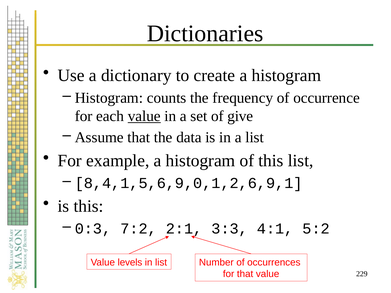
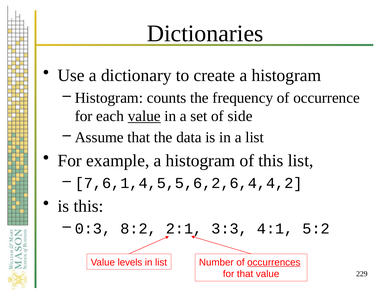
give: give -> side
8,4,1,5,6,9,0,1,2,6,9,1: 8,4,1,5,6,9,0,1,2,6,9,1 -> 7,6,1,4,5,5,6,2,6,4,4,2
7:2: 7:2 -> 8:2
occurrences underline: none -> present
